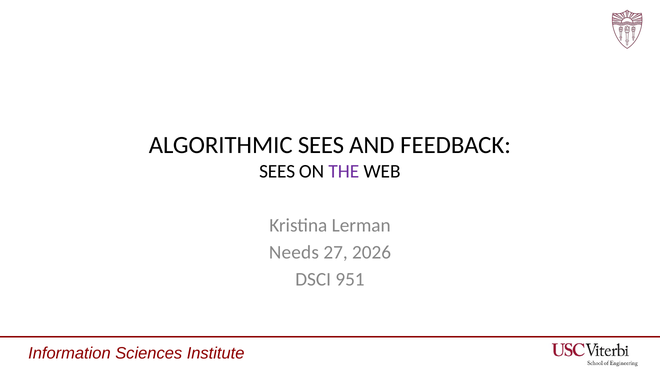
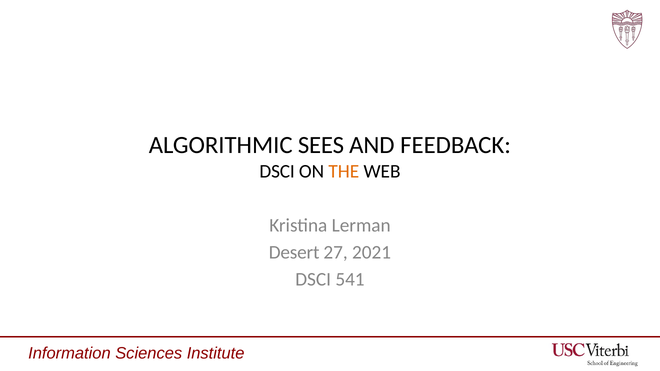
SEES at (277, 171): SEES -> DSCI
THE colour: purple -> orange
Needs: Needs -> Desert
2026: 2026 -> 2021
951: 951 -> 541
